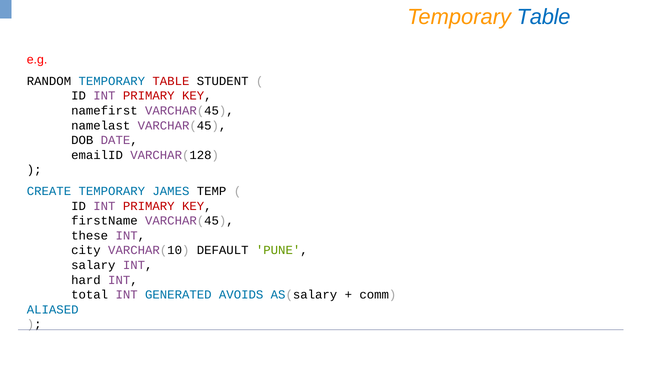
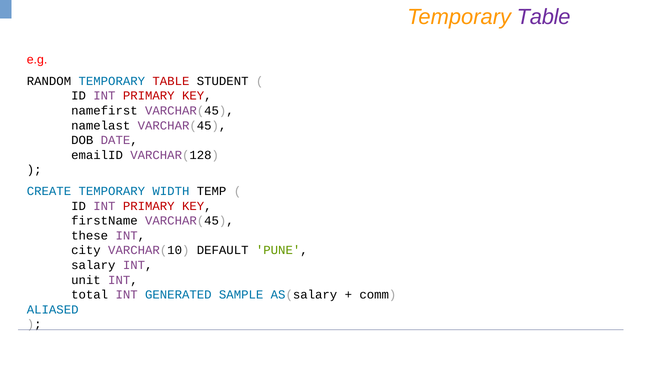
Table at (544, 17) colour: blue -> purple
JAMES: JAMES -> WIDTH
hard: hard -> unit
AVOIDS: AVOIDS -> SAMPLE
